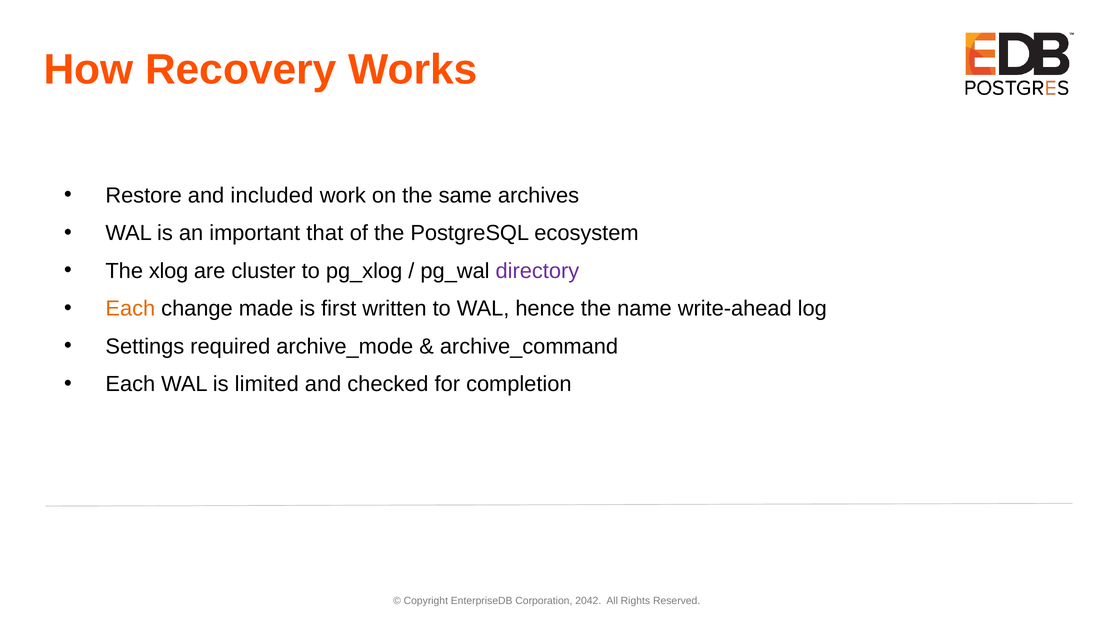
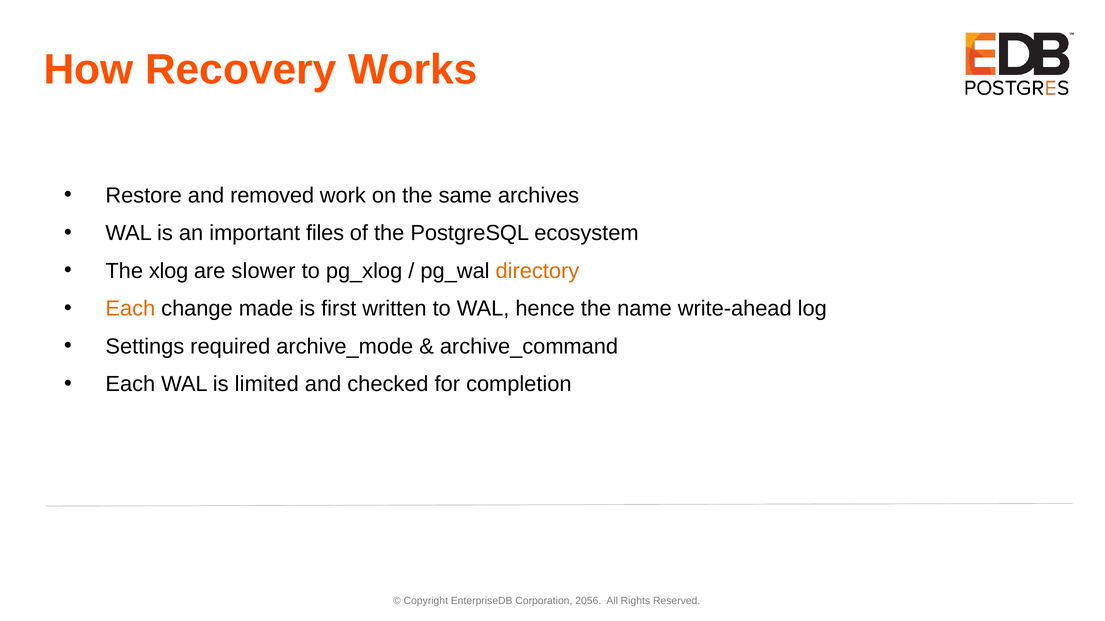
included: included -> removed
that: that -> files
cluster: cluster -> slower
directory colour: purple -> orange
2042: 2042 -> 2056
